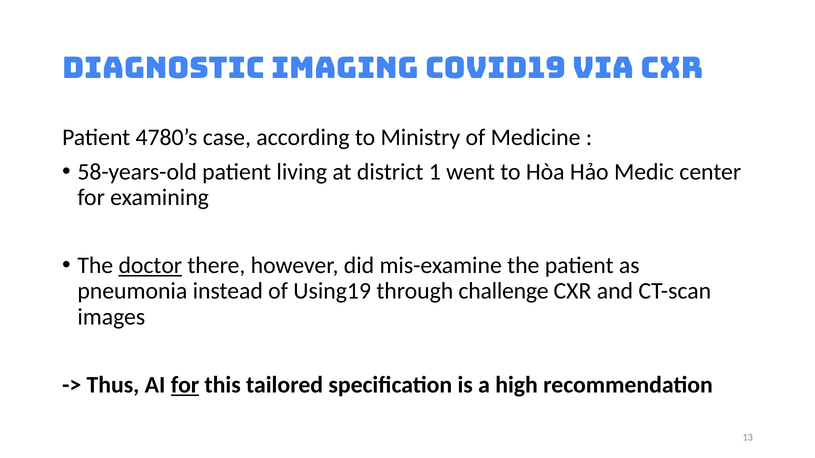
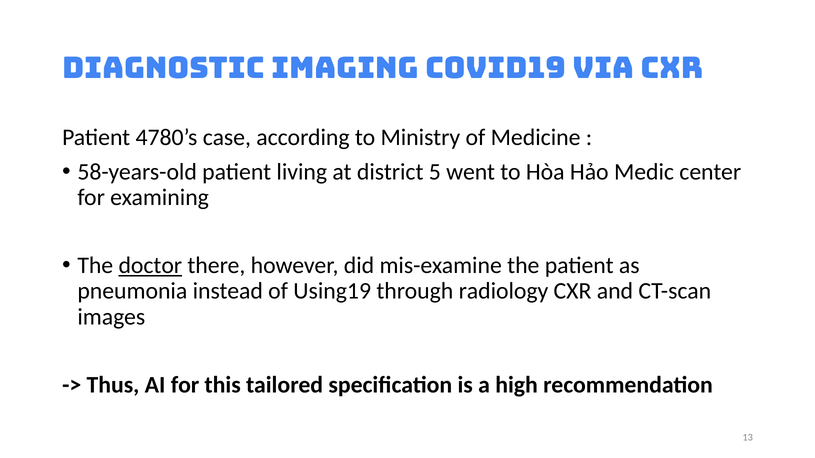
1: 1 -> 5
challenge: challenge -> radiology
for at (185, 385) underline: present -> none
